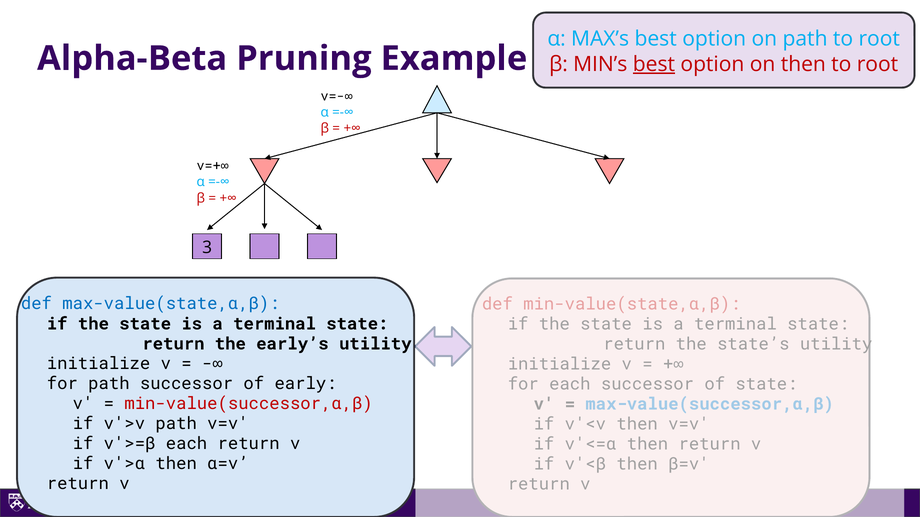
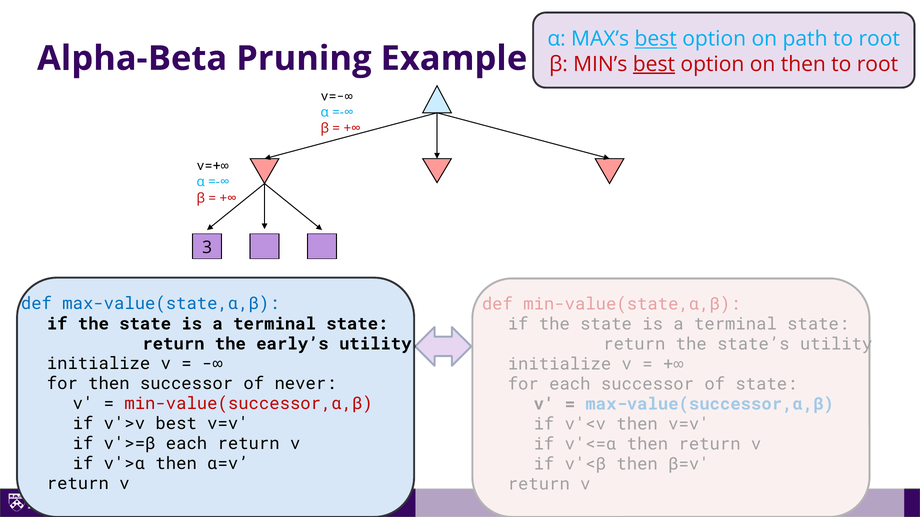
best at (656, 39) underline: none -> present
for path: path -> then
early: early -> never
v'>v path: path -> best
